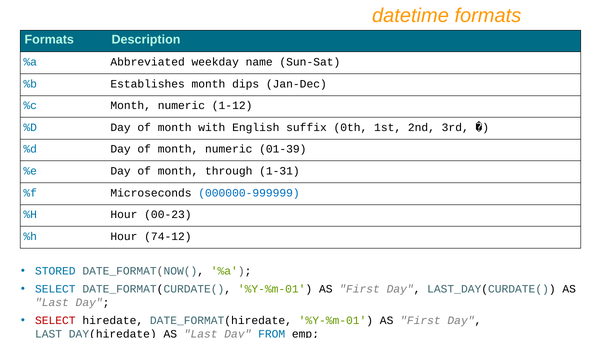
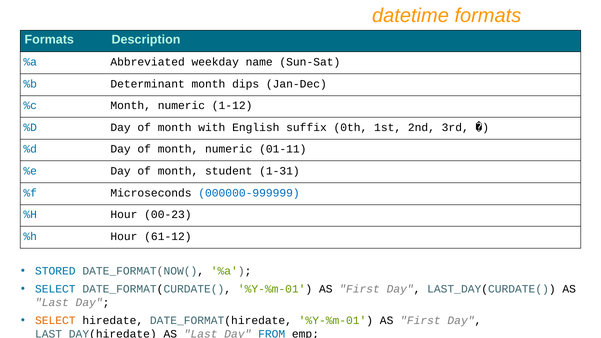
Establishes: Establishes -> Determinant
01-39: 01-39 -> 01-11
through: through -> student
74-12: 74-12 -> 61-12
SELECT at (55, 321) colour: red -> orange
